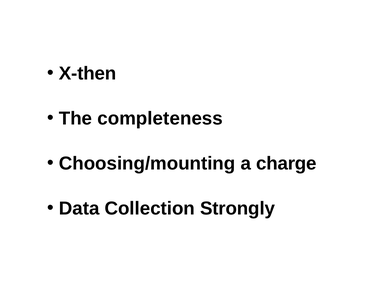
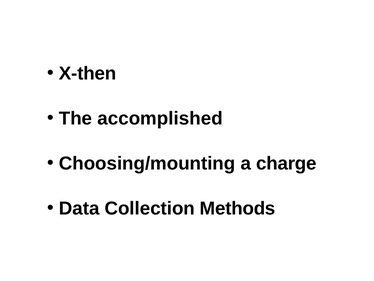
completeness: completeness -> accomplished
Strongly: Strongly -> Methods
